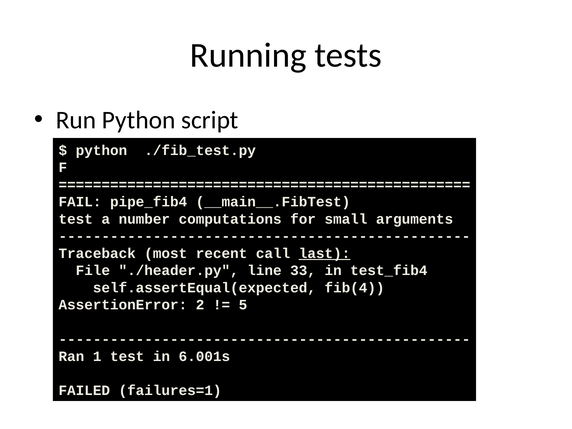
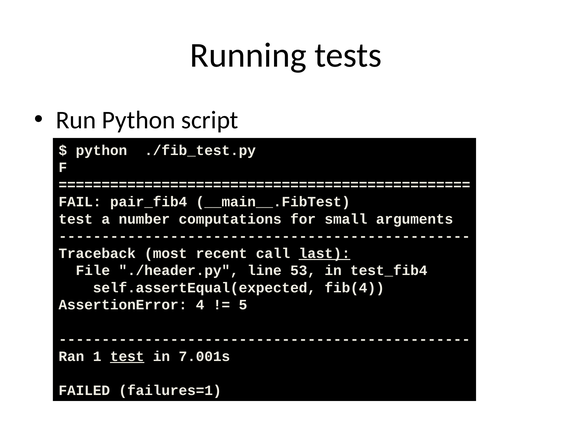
pipe_fib4: pipe_fib4 -> pair_fib4
33: 33 -> 53
2: 2 -> 4
test at (127, 356) underline: none -> present
6.001s: 6.001s -> 7.001s
